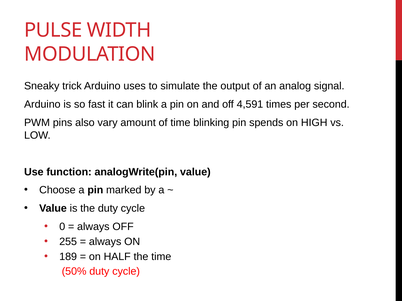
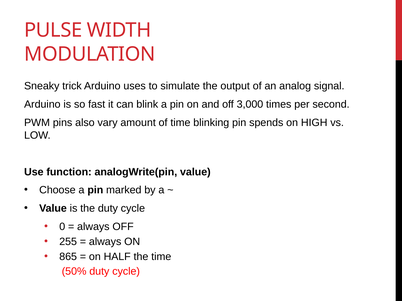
4,591: 4,591 -> 3,000
189: 189 -> 865
